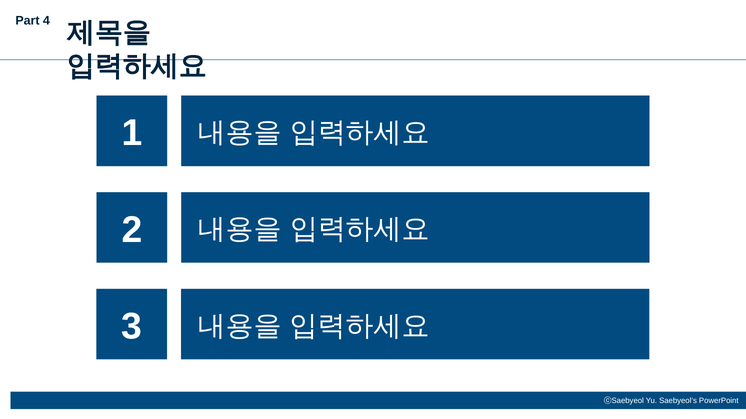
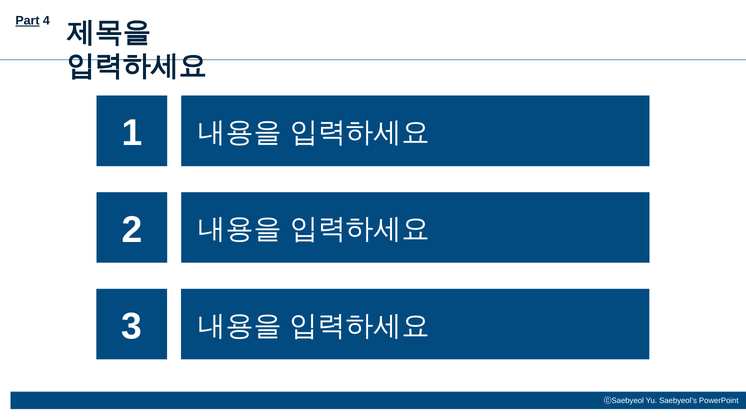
Part underline: none -> present
